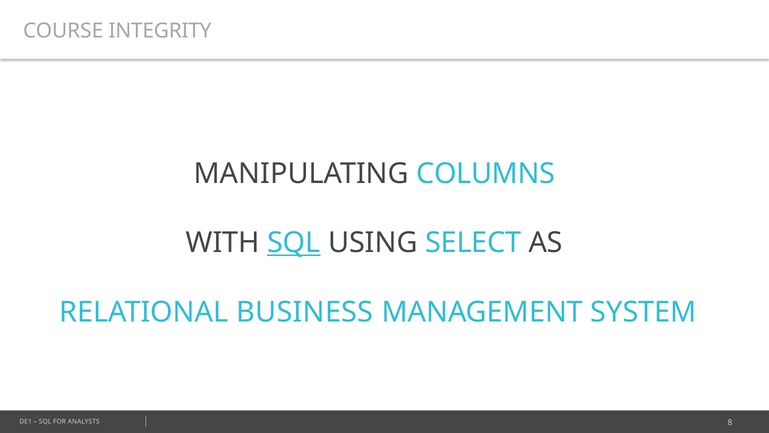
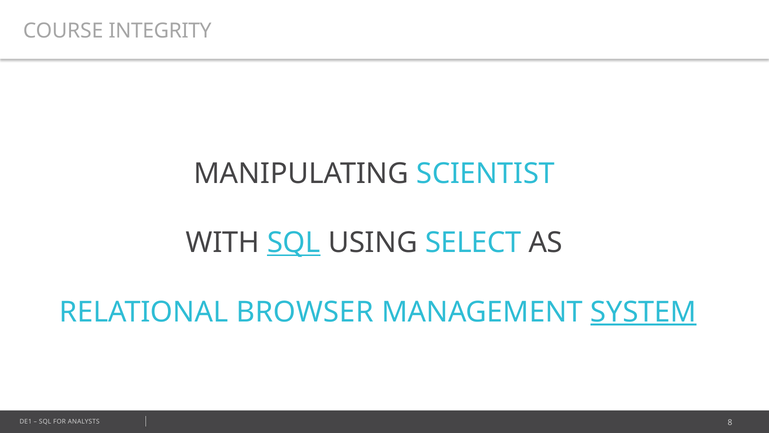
COLUMNS: COLUMNS -> SCIENTIST
BUSINESS: BUSINESS -> BROWSER
SYSTEM underline: none -> present
